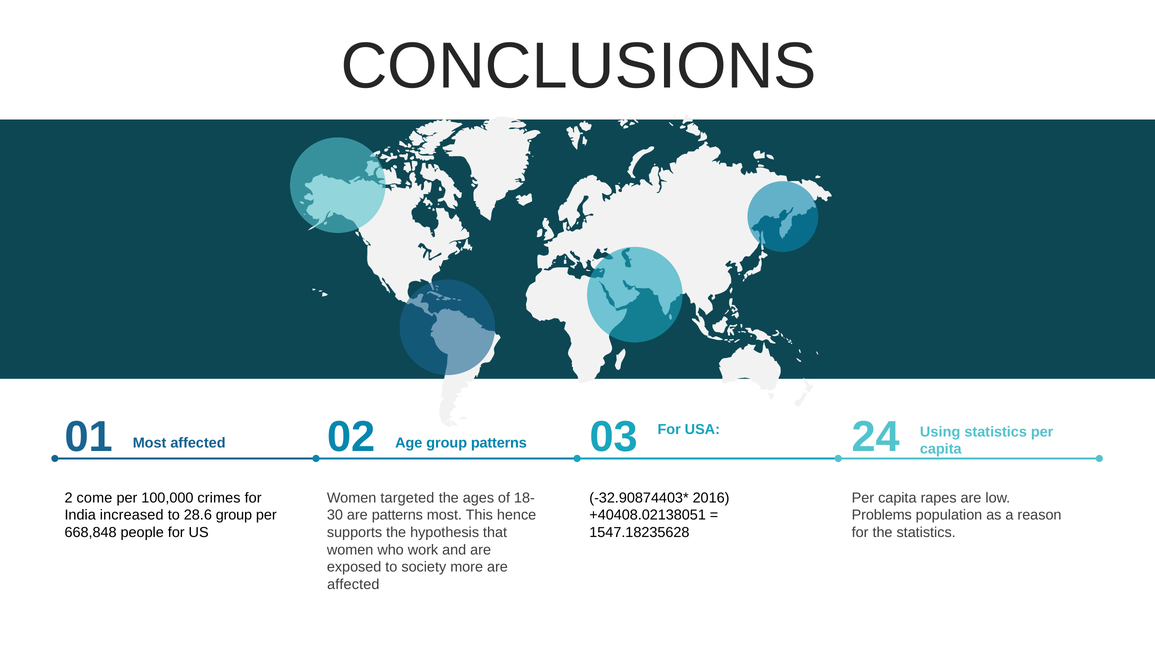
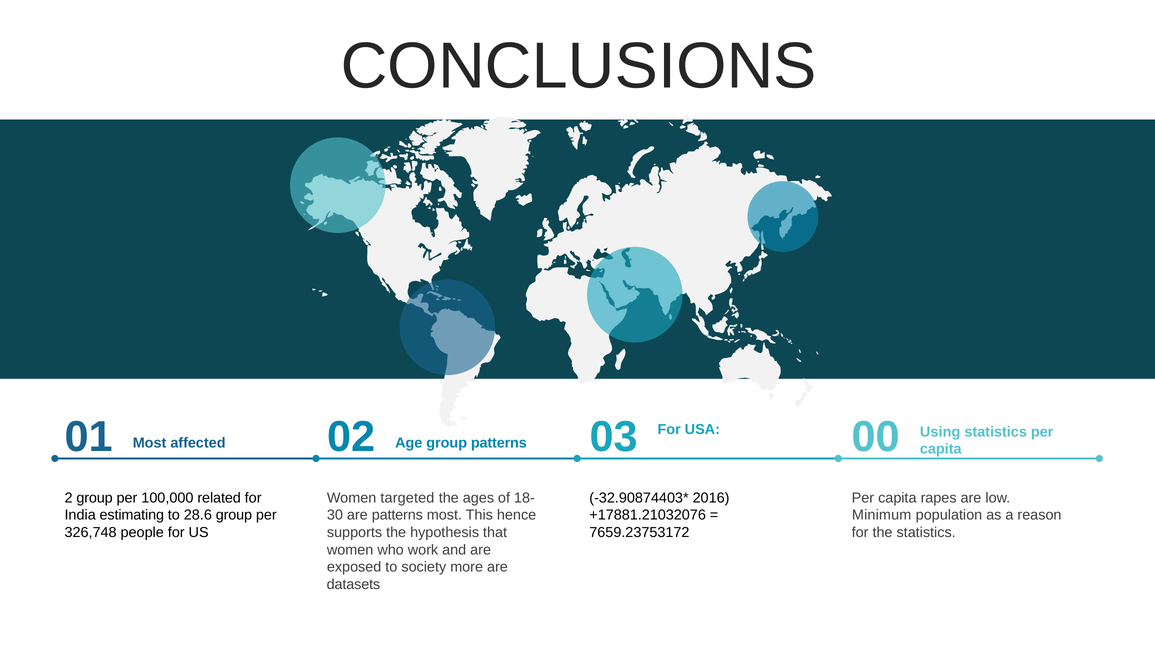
24: 24 -> 00
2 come: come -> group
crimes: crimes -> related
increased: increased -> estimating
+40408.02138051: +40408.02138051 -> +17881.21032076
Problems: Problems -> Minimum
668,848: 668,848 -> 326,748
1547.18235628: 1547.18235628 -> 7659.23753172
affected at (353, 584): affected -> datasets
